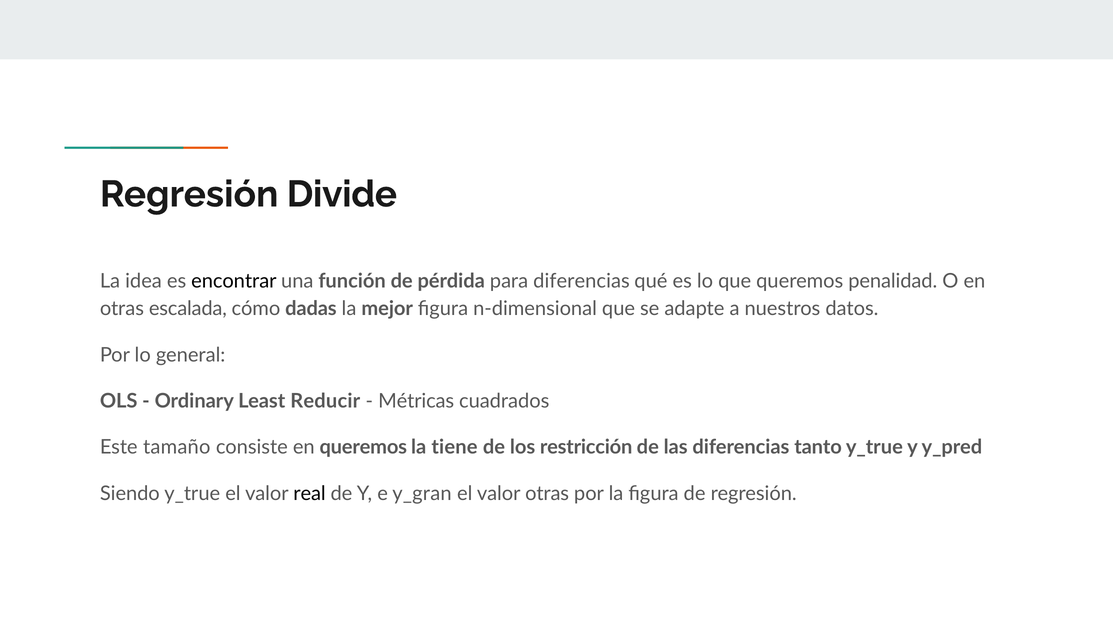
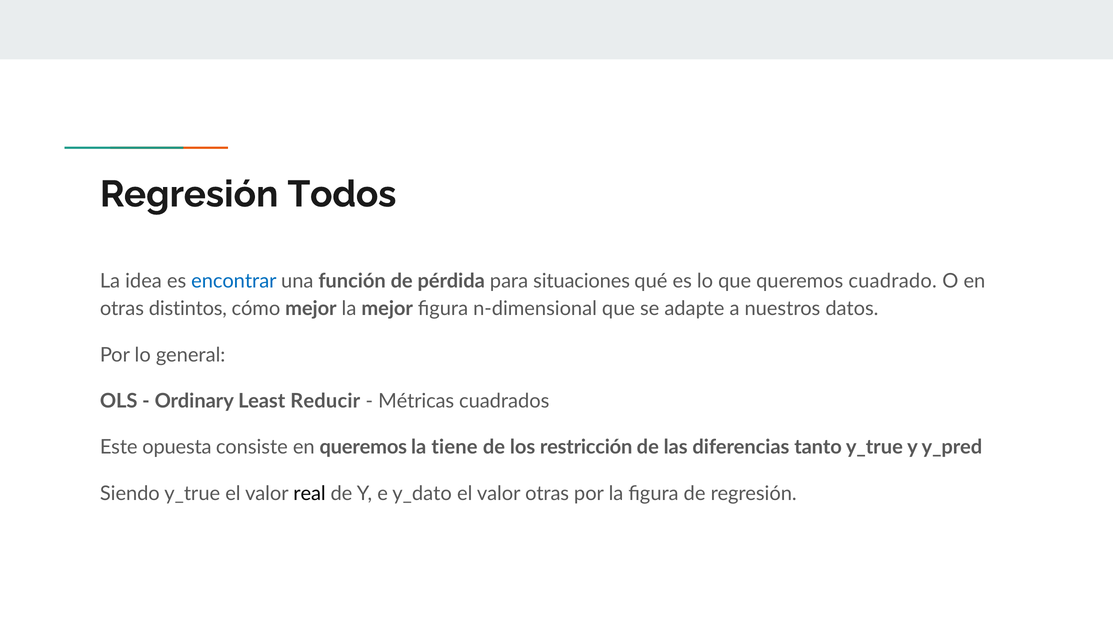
Divide: Divide -> Todos
encontrar colour: black -> blue
para diferencias: diferencias -> situaciones
penalidad: penalidad -> cuadrado
escalada: escalada -> distintos
cómo dadas: dadas -> mejor
tamaño: tamaño -> opuesta
y_gran: y_gran -> y_dato
